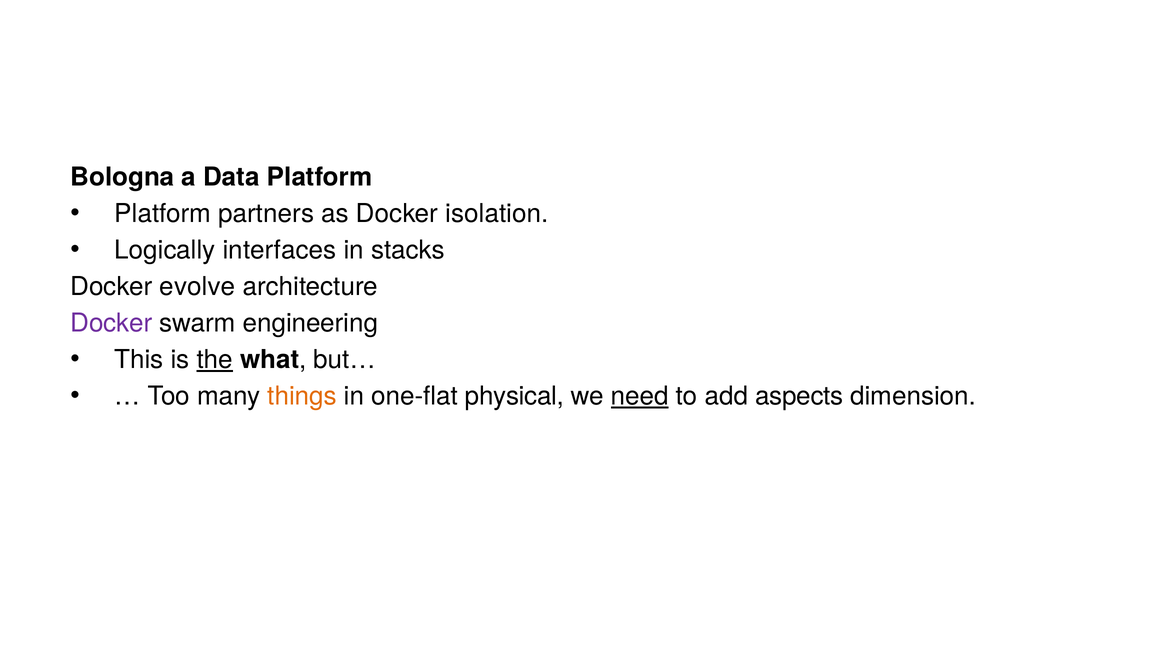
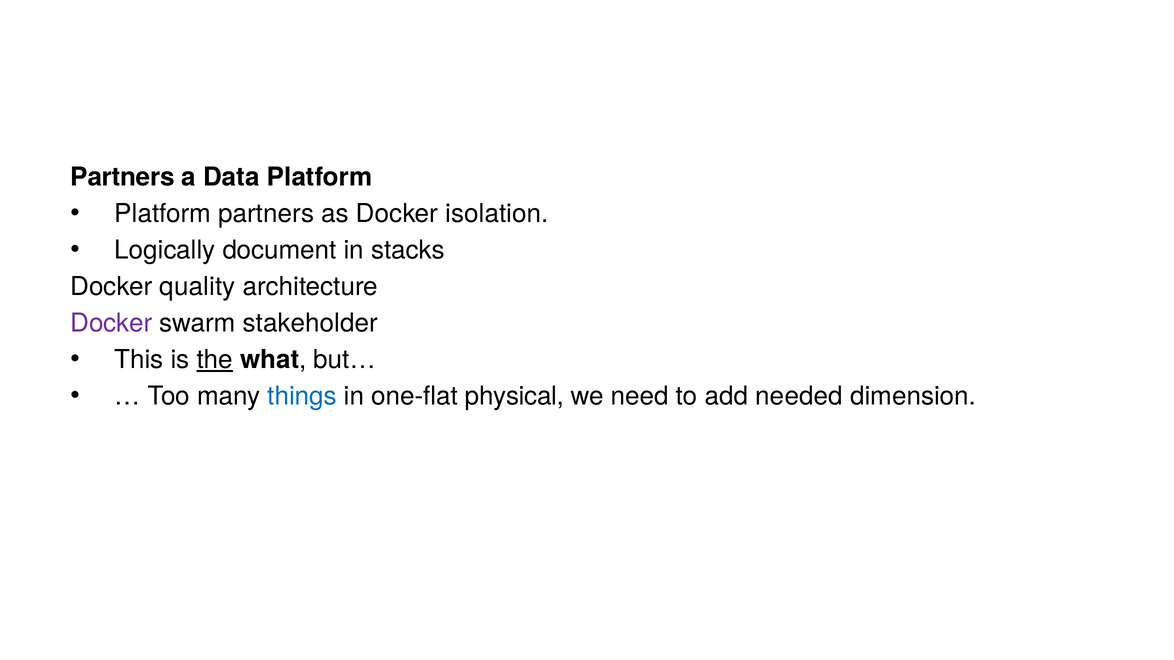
Bologna at (122, 177): Bologna -> Partners
interfaces: interfaces -> document
evolve: evolve -> quality
engineering: engineering -> stakeholder
things colour: orange -> blue
need underline: present -> none
aspects: aspects -> needed
